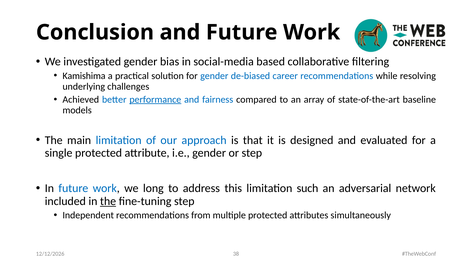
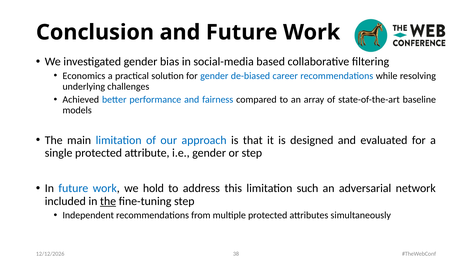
Kamishima: Kamishima -> Economics
performance underline: present -> none
long: long -> hold
